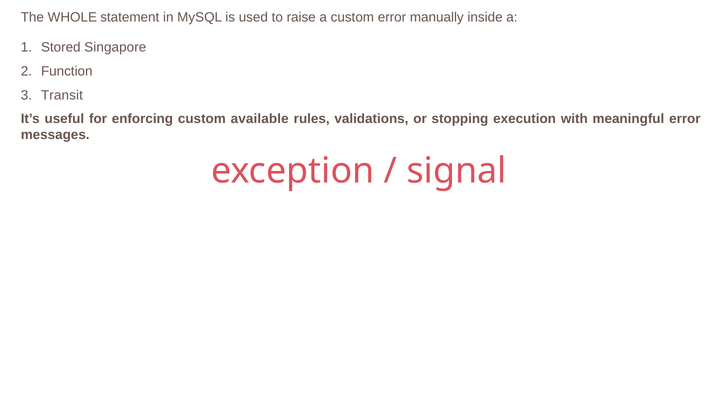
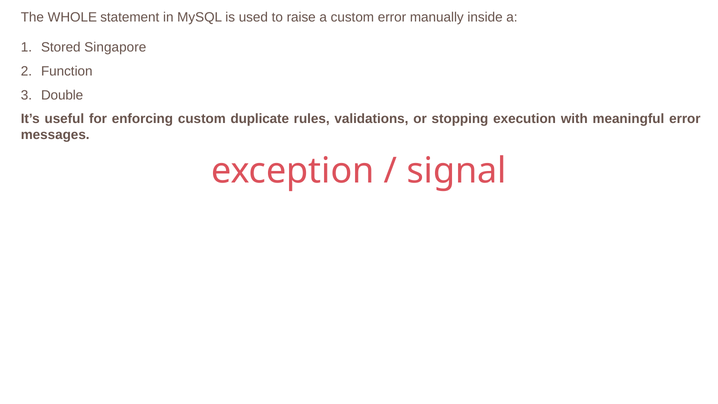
Transit: Transit -> Double
available: available -> duplicate
